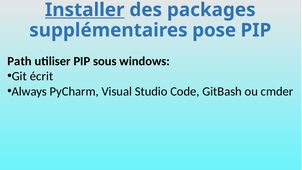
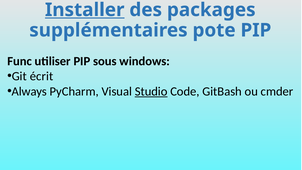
pose: pose -> pote
Path: Path -> Func
Studio underline: none -> present
